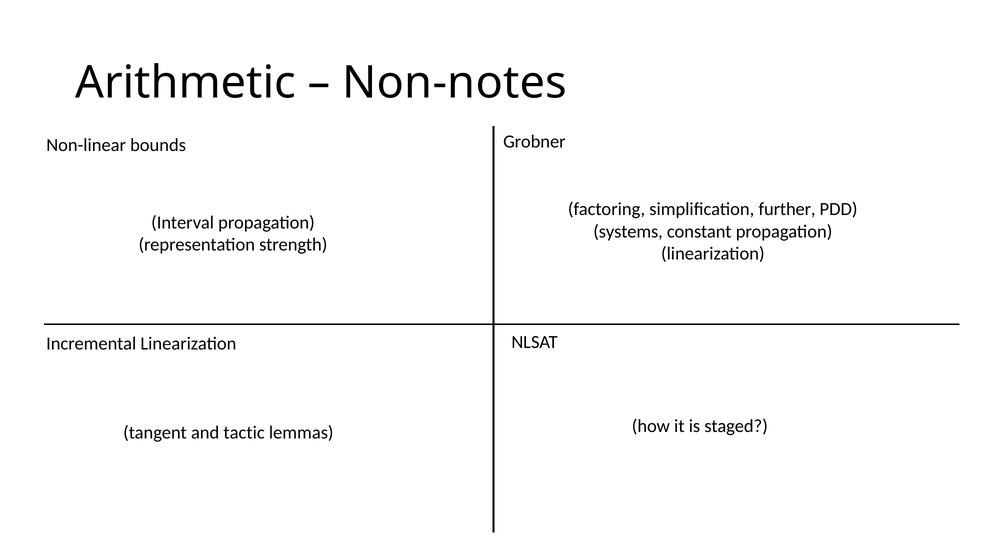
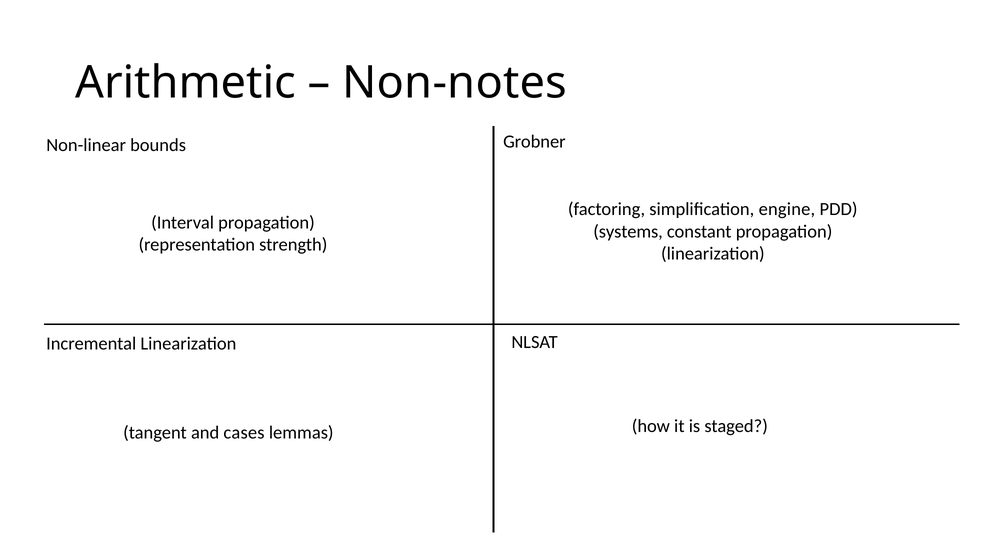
further: further -> engine
tactic: tactic -> cases
